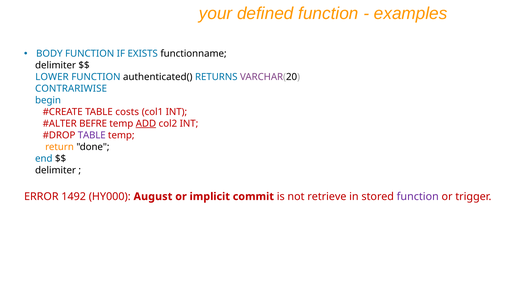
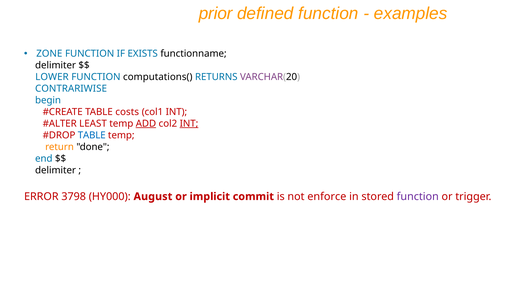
your: your -> prior
BODY: BODY -> ZONE
authenticated(: authenticated( -> computations(
BEFRE: BEFRE -> LEAST
INT at (189, 123) underline: none -> present
TABLE at (92, 135) colour: purple -> blue
1492: 1492 -> 3798
retrieve: retrieve -> enforce
